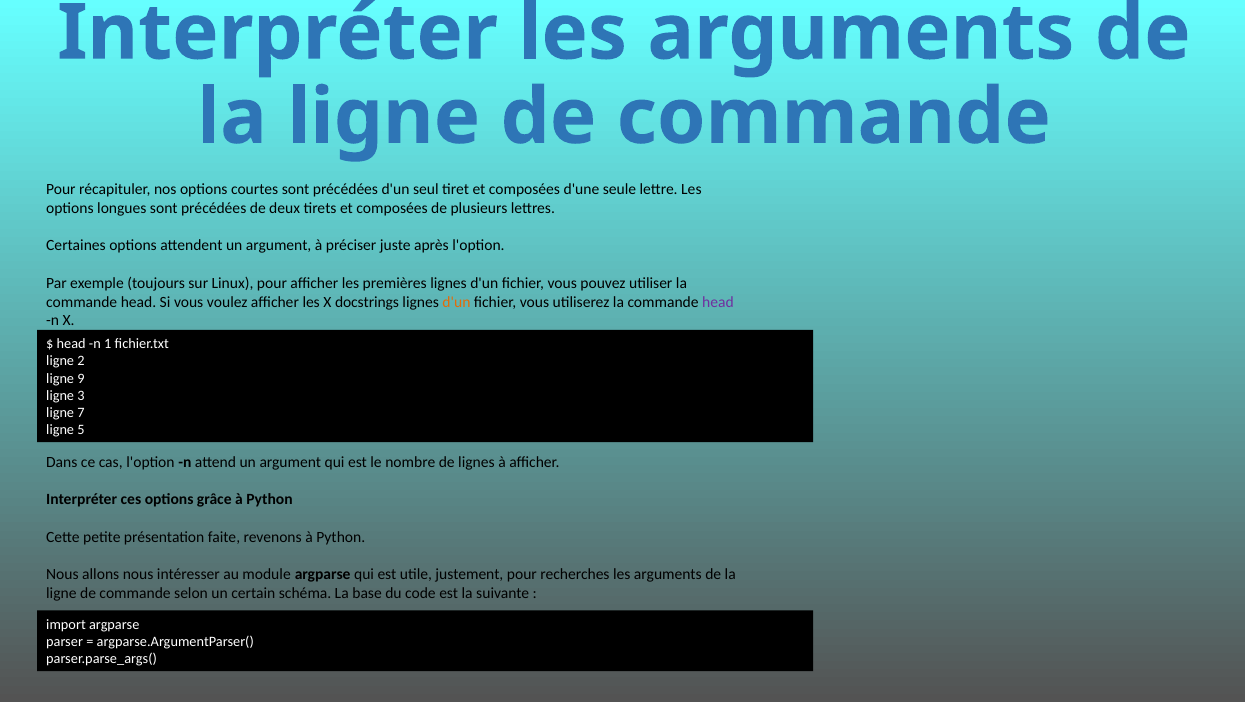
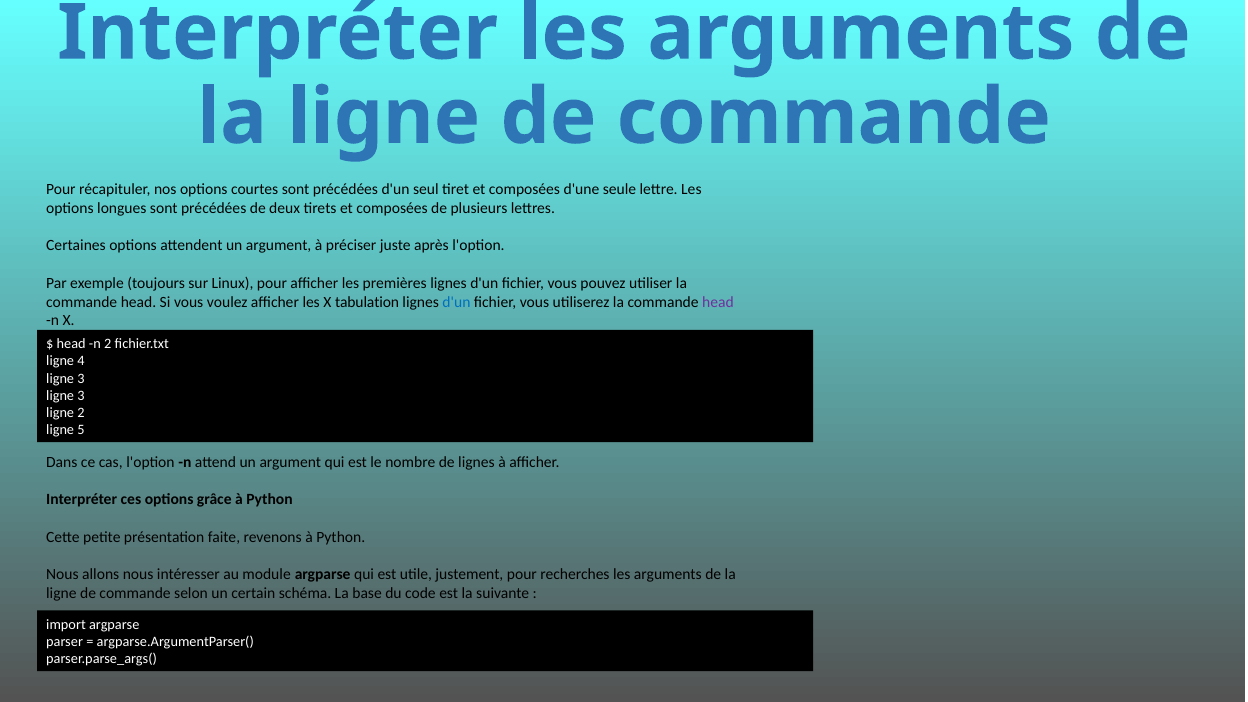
docstrings: docstrings -> tabulation
d'un at (456, 302) colour: orange -> blue
n 1: 1 -> 2
2: 2 -> 4
9 at (81, 378): 9 -> 3
ligne 7: 7 -> 2
